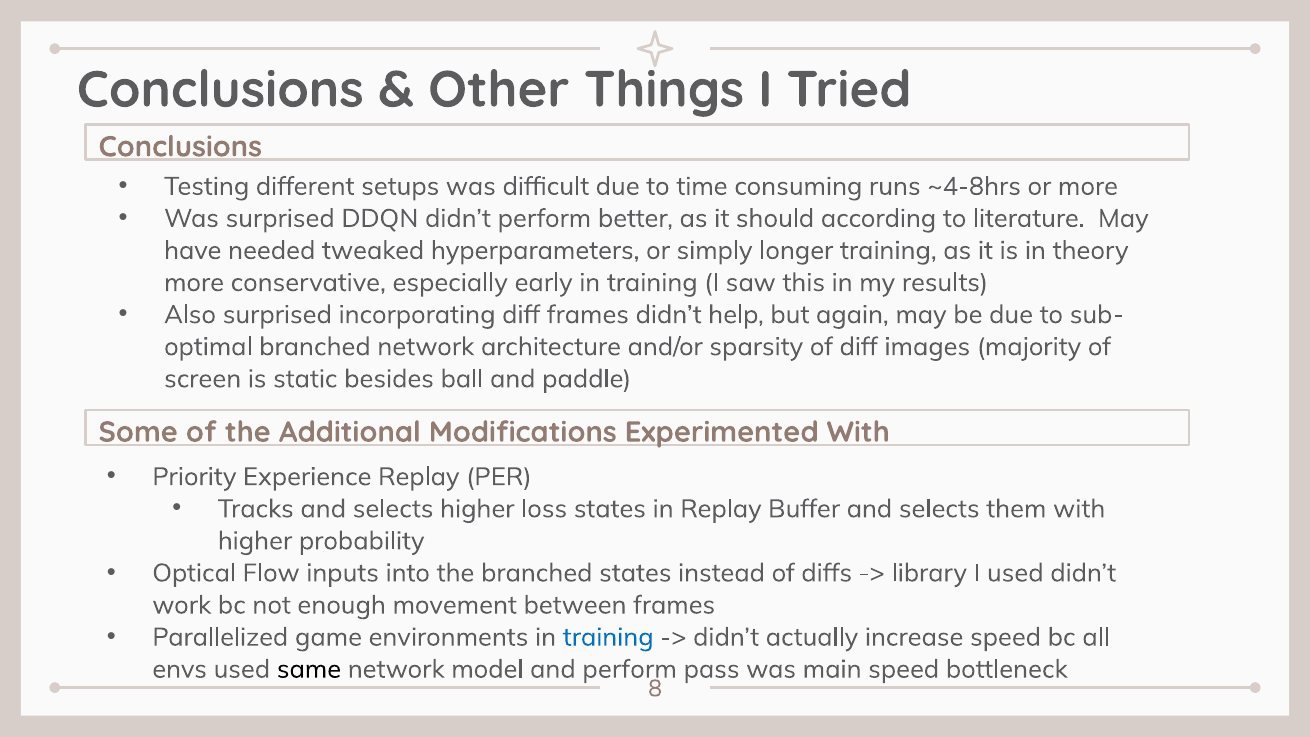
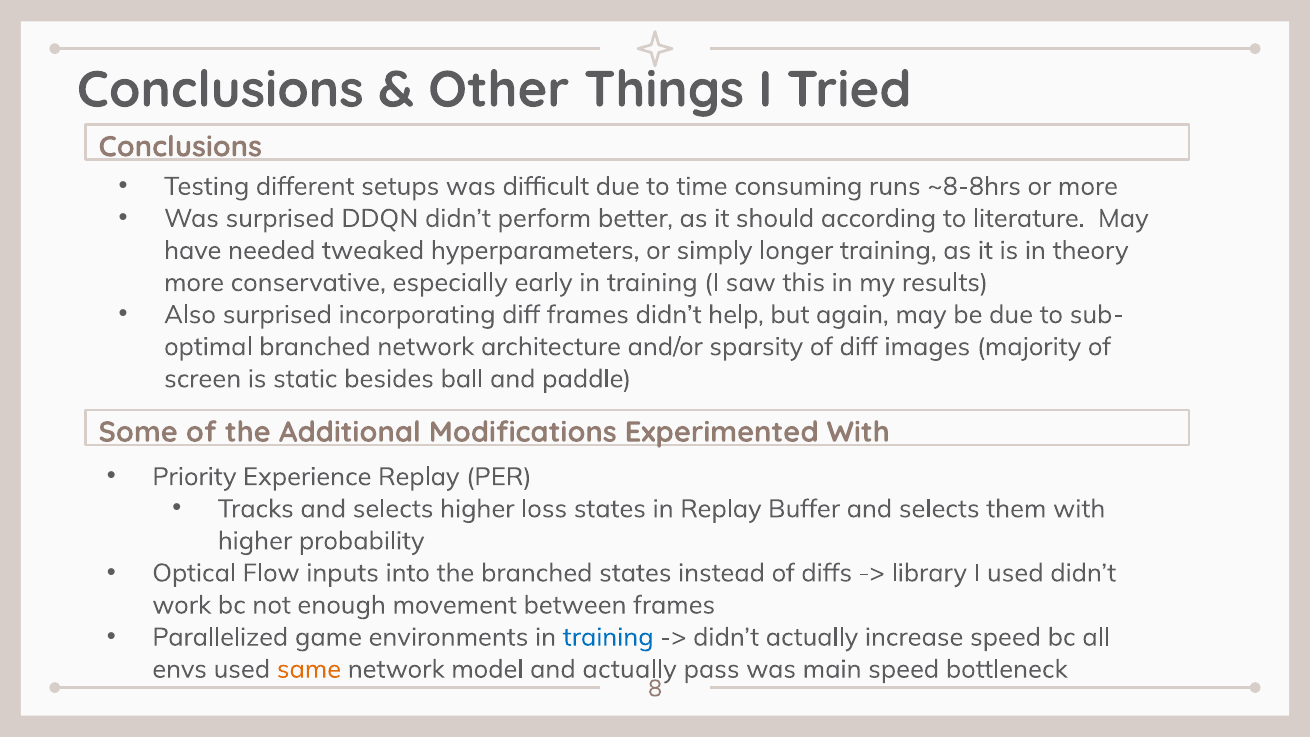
~4-8hrs: ~4-8hrs -> ~8-8hrs
same colour: black -> orange
and perform: perform -> actually
